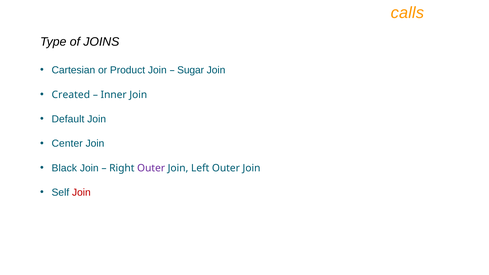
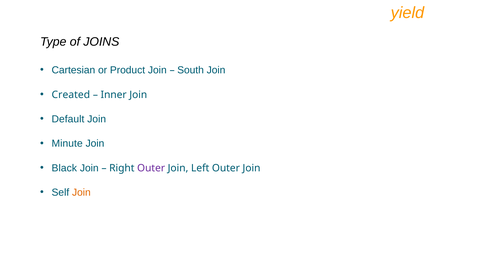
calls: calls -> yield
Sugar: Sugar -> South
Center: Center -> Minute
Join at (81, 193) colour: red -> orange
